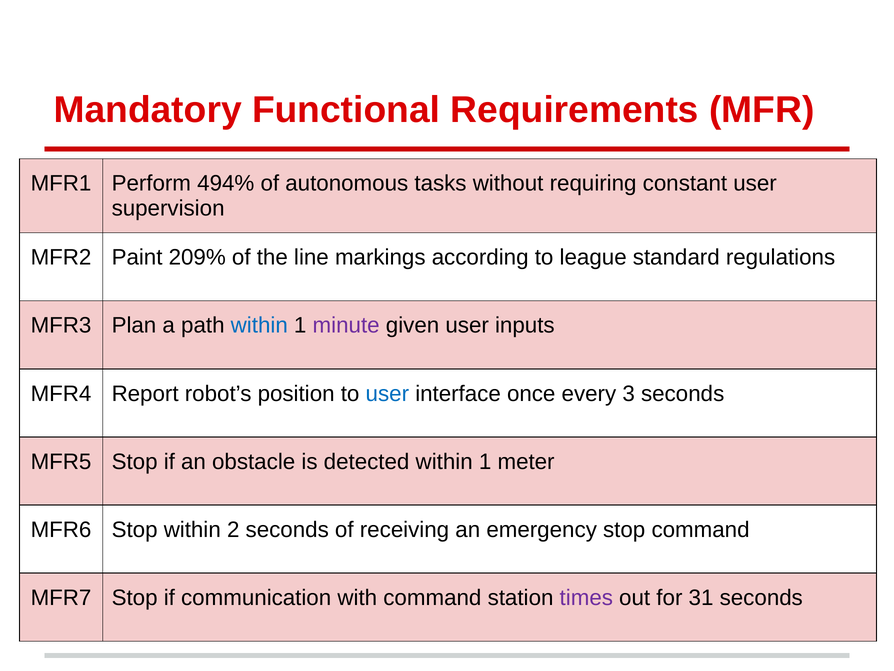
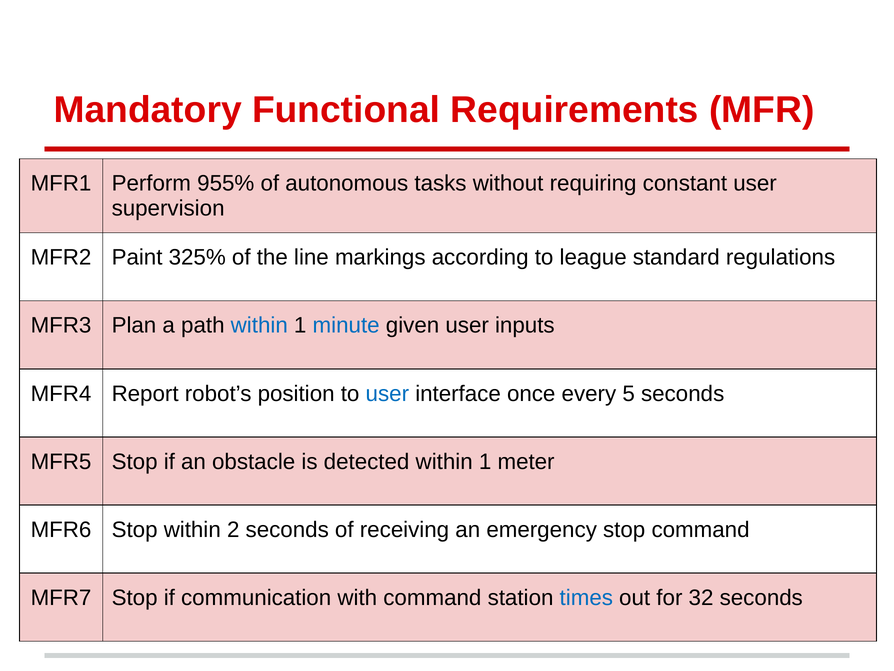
494%: 494% -> 955%
209%: 209% -> 325%
minute colour: purple -> blue
3: 3 -> 5
times colour: purple -> blue
31: 31 -> 32
